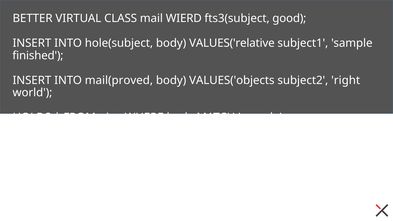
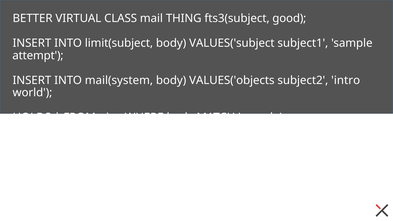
WIERD: WIERD -> THING
hole(subject: hole(subject -> limit(subject
VALUES('relative: VALUES('relative -> VALUES('subject
finished: finished -> attempt
mail(proved: mail(proved -> mail(system
right: right -> intro
